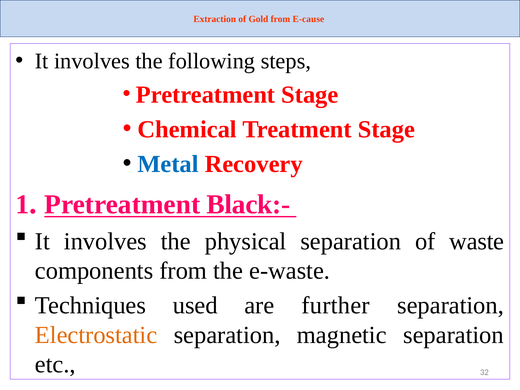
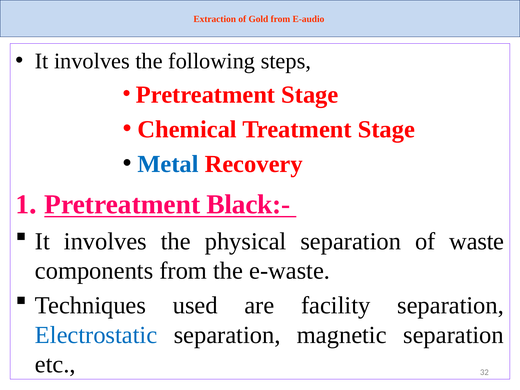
E-cause: E-cause -> E-audio
further: further -> facility
Electrostatic colour: orange -> blue
